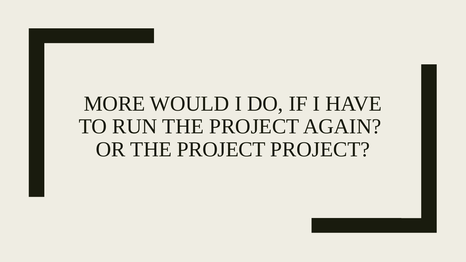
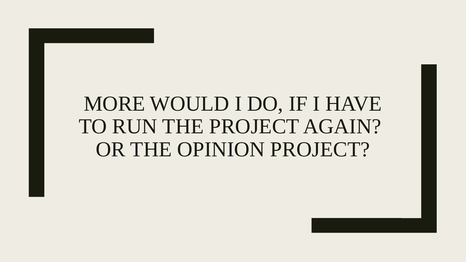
OR THE PROJECT: PROJECT -> OPINION
